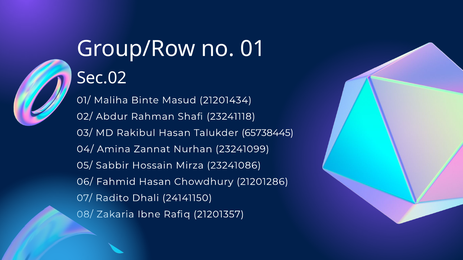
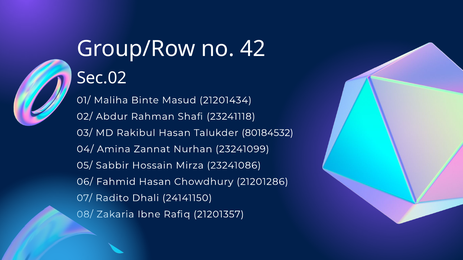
01: 01 -> 42
65738445: 65738445 -> 80184532
